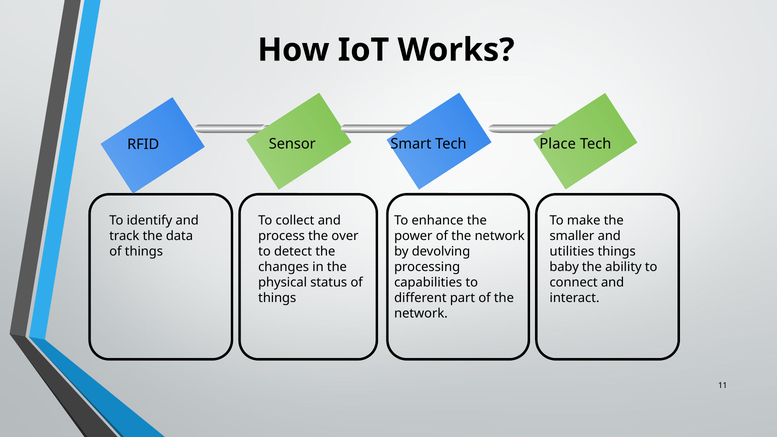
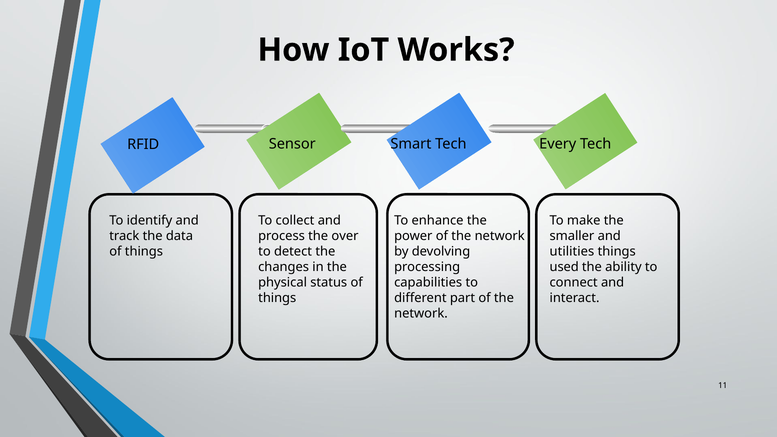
Place: Place -> Every
baby: baby -> used
